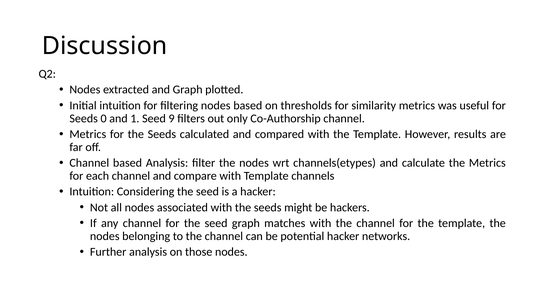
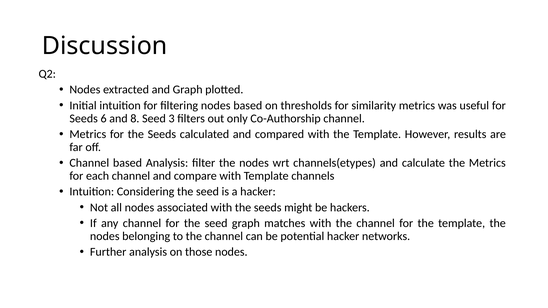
0: 0 -> 6
1: 1 -> 8
9: 9 -> 3
